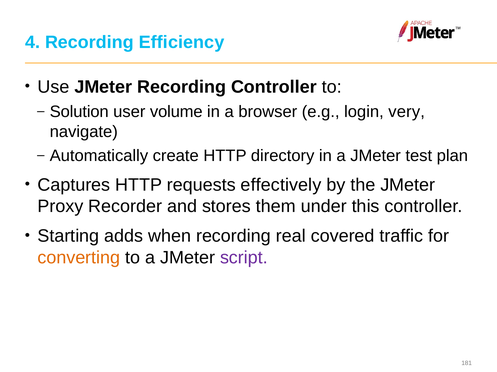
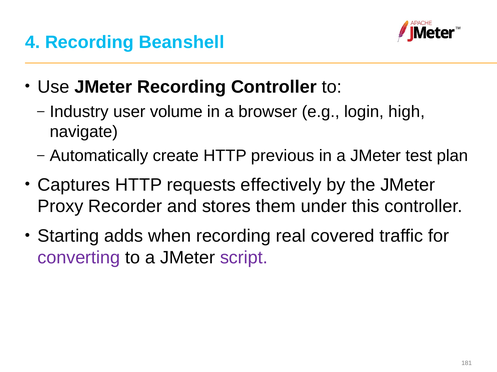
Efficiency: Efficiency -> Beanshell
Solution: Solution -> Industry
very: very -> high
directory: directory -> previous
converting colour: orange -> purple
